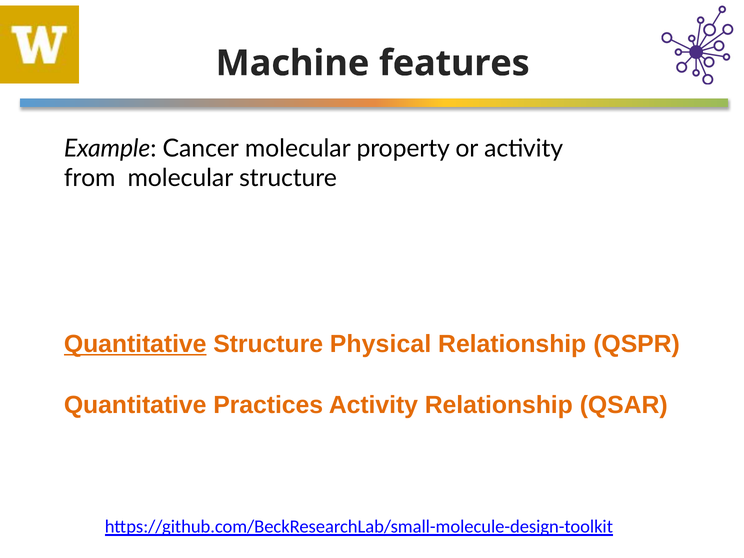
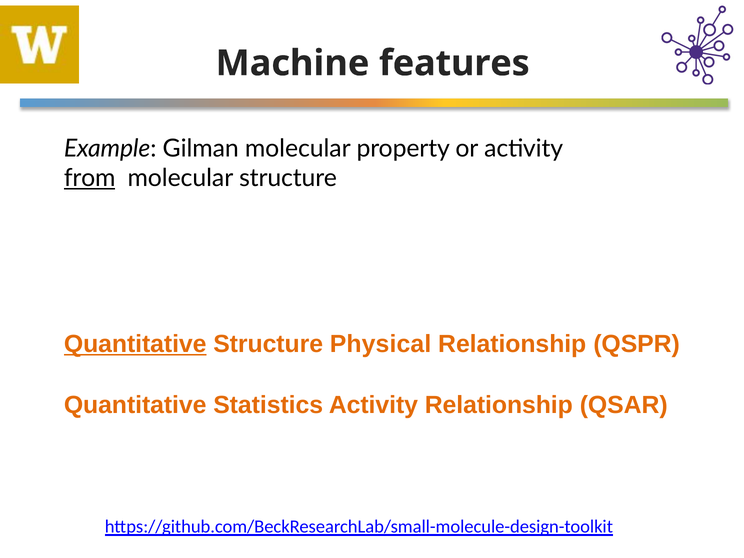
Cancer: Cancer -> Gilman
from underline: none -> present
Practices: Practices -> Statistics
